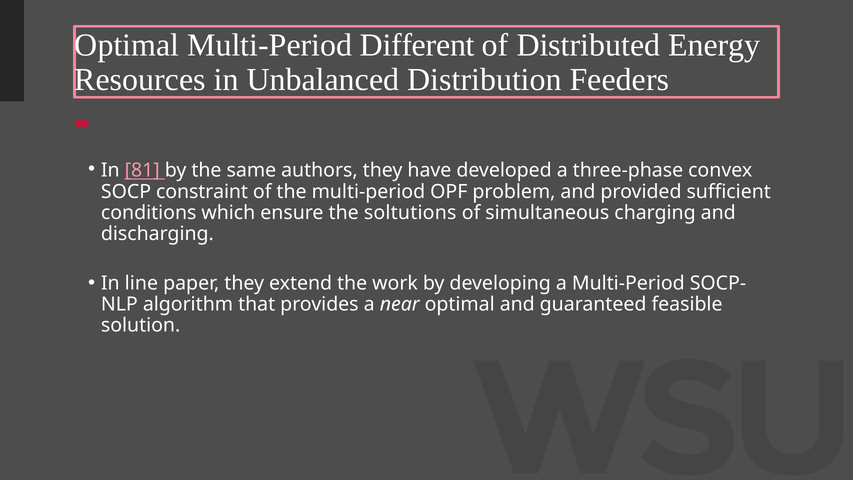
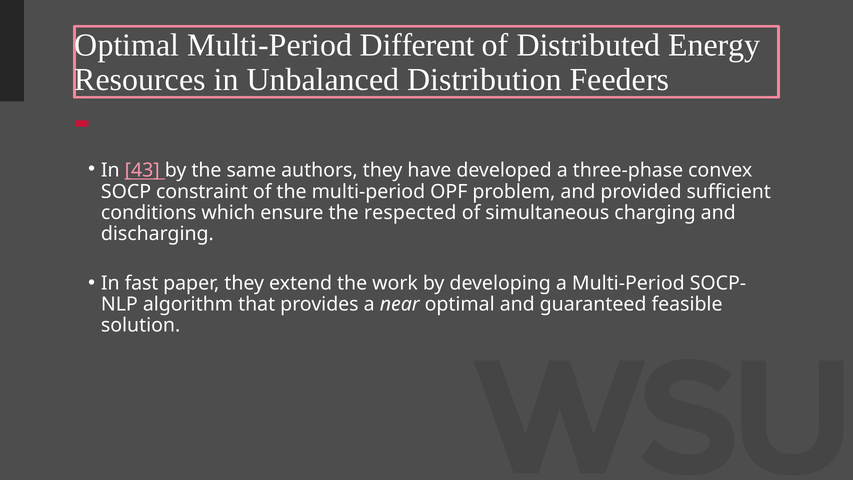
81: 81 -> 43
soltutions: soltutions -> respected
line: line -> fast
